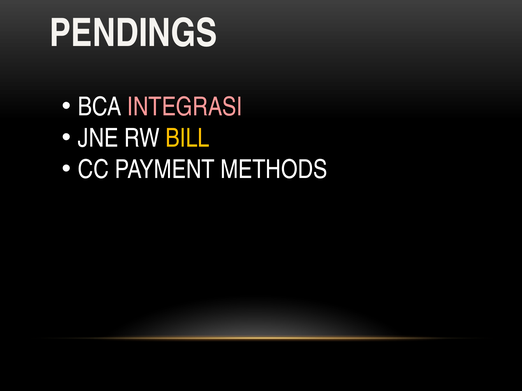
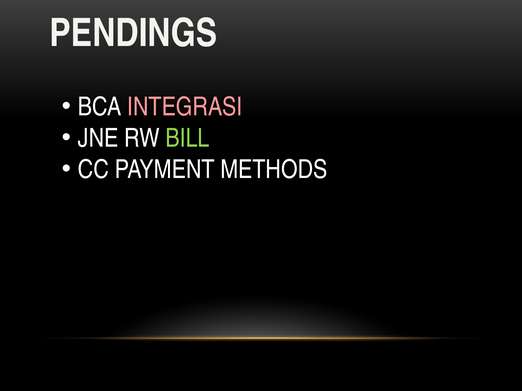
BILL colour: yellow -> light green
